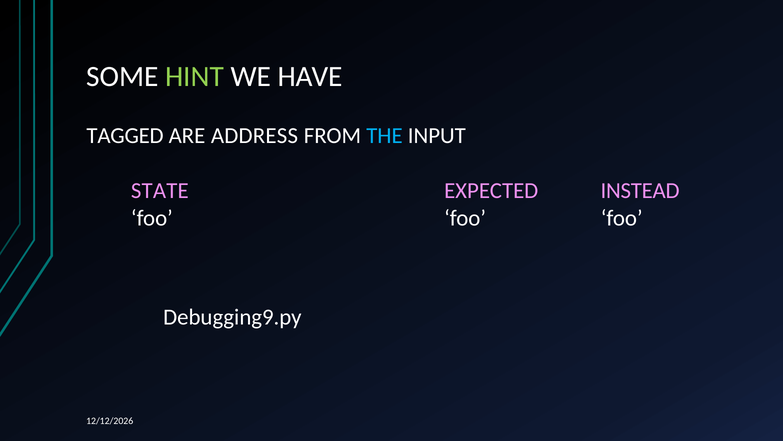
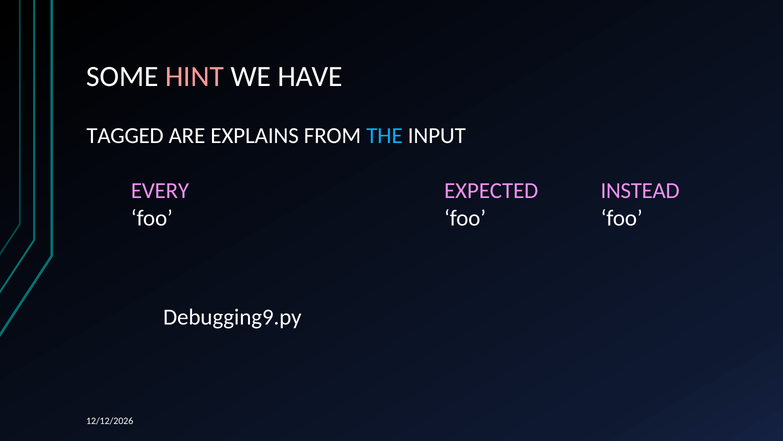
HINT colour: light green -> pink
ADDRESS: ADDRESS -> EXPLAINS
STATE: STATE -> EVERY
